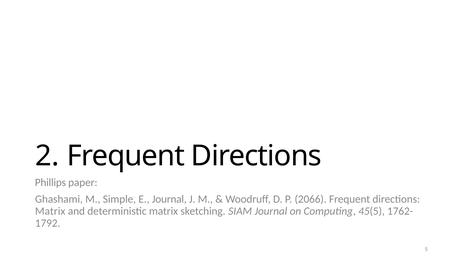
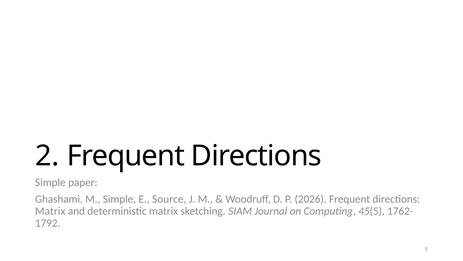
Phillips at (50, 182): Phillips -> Simple
E Journal: Journal -> Source
2066: 2066 -> 2026
